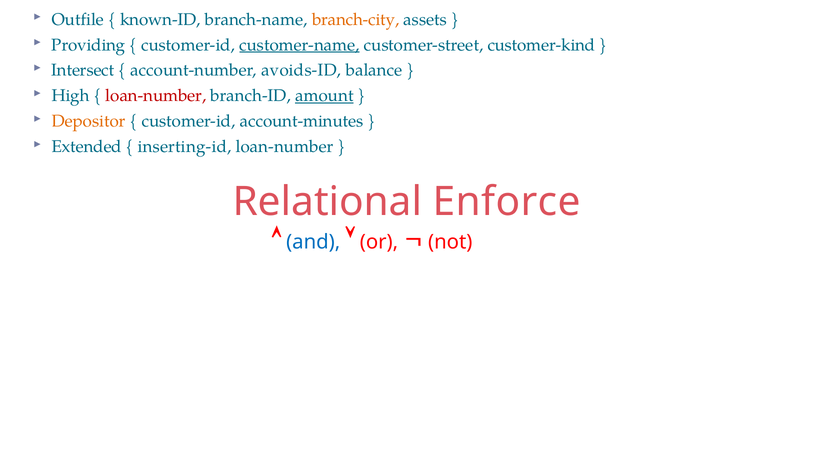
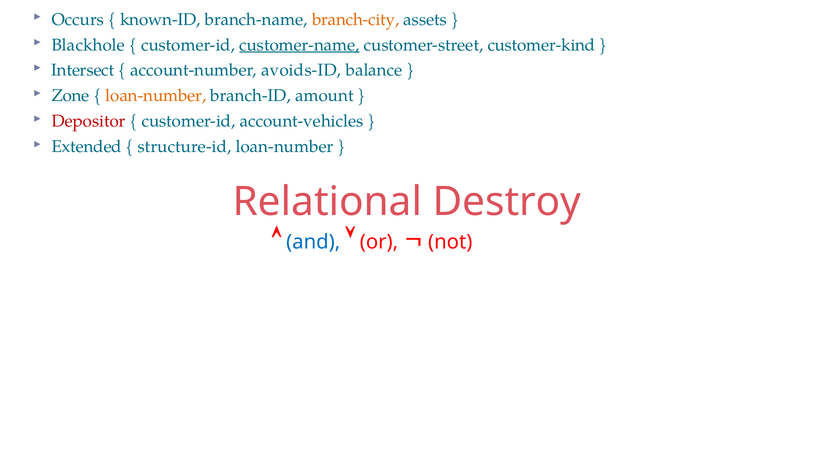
Outfile: Outfile -> Occurs
Providing: Providing -> Blackhole
High: High -> Zone
loan-number at (156, 96) colour: red -> orange
amount underline: present -> none
Depositor colour: orange -> red
account-minutes: account-minutes -> account-vehicles
inserting-id: inserting-id -> structure-id
Enforce: Enforce -> Destroy
